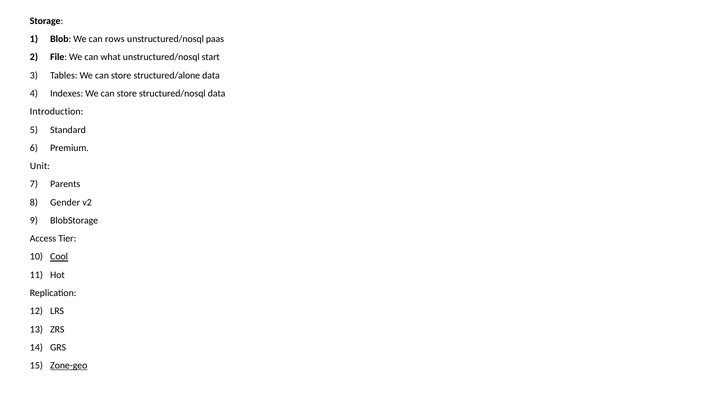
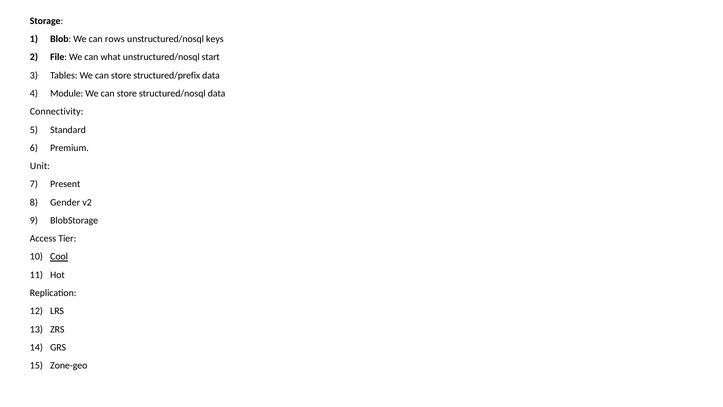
paas: paas -> keys
structured/alone: structured/alone -> structured/prefix
Indexes: Indexes -> Module
Introduction: Introduction -> Connectivity
Parents: Parents -> Present
Zone-geo underline: present -> none
